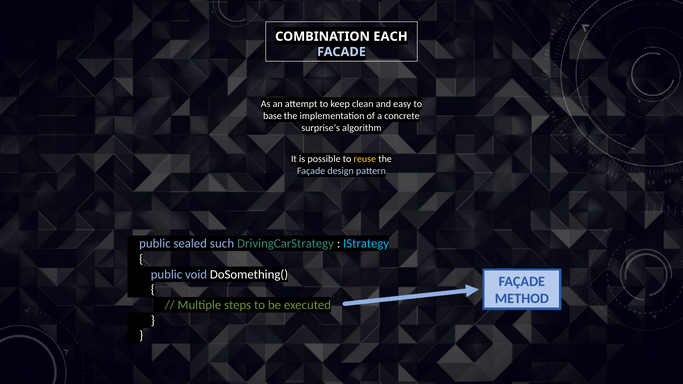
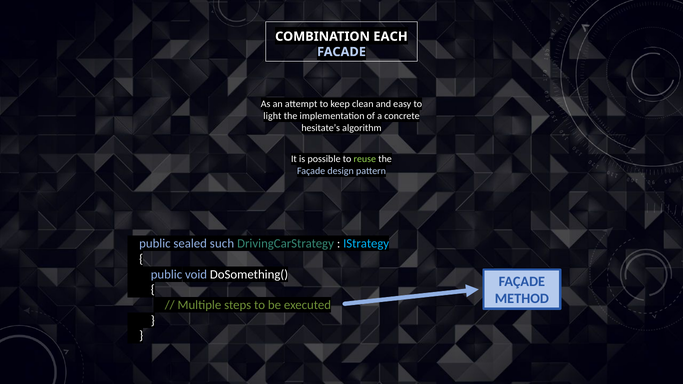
base: base -> light
surprise’s: surprise’s -> hesitate’s
reuse colour: yellow -> light green
